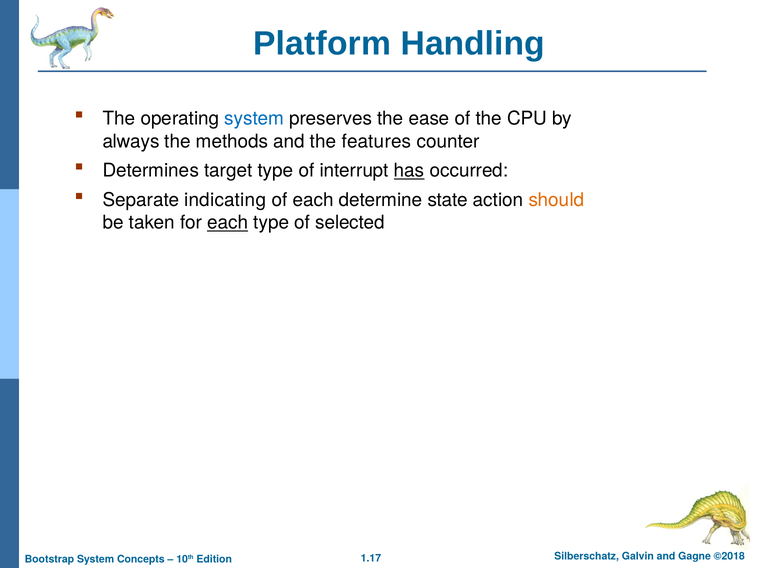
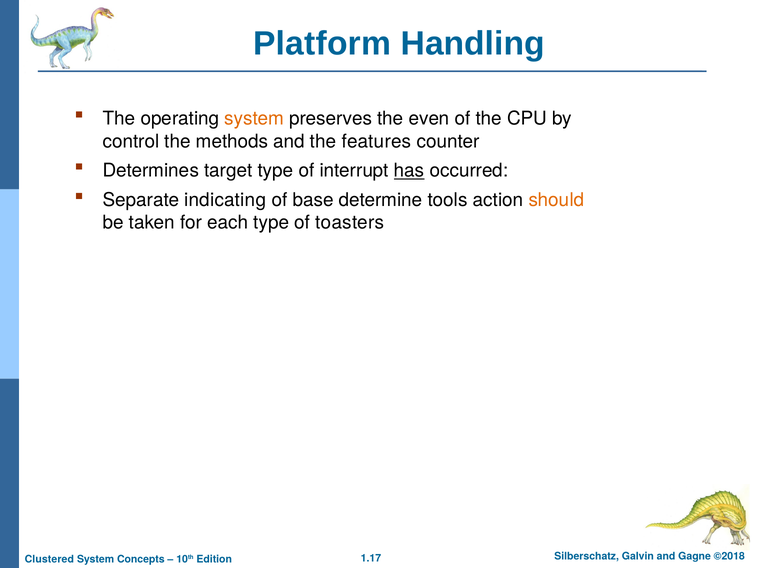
system at (254, 119) colour: blue -> orange
ease: ease -> even
always: always -> control
of each: each -> base
state: state -> tools
each at (228, 223) underline: present -> none
selected: selected -> toasters
Bootstrap: Bootstrap -> Clustered
